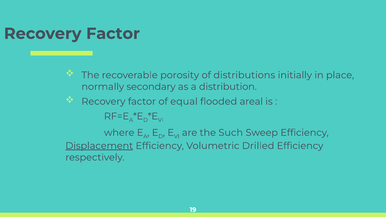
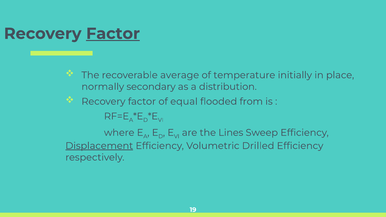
Factor at (113, 34) underline: none -> present
porosity: porosity -> average
distributions: distributions -> temperature
areal: areal -> from
Such: Such -> Lines
